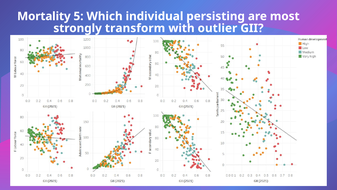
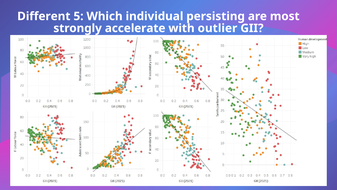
Mortality: Mortality -> Different
transform: transform -> accelerate
